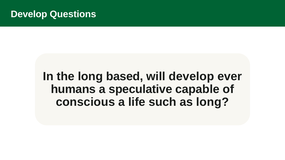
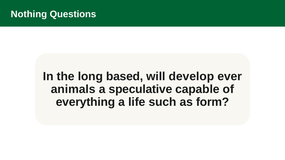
Develop at (29, 14): Develop -> Nothing
humans: humans -> animals
conscious: conscious -> everything
as long: long -> form
